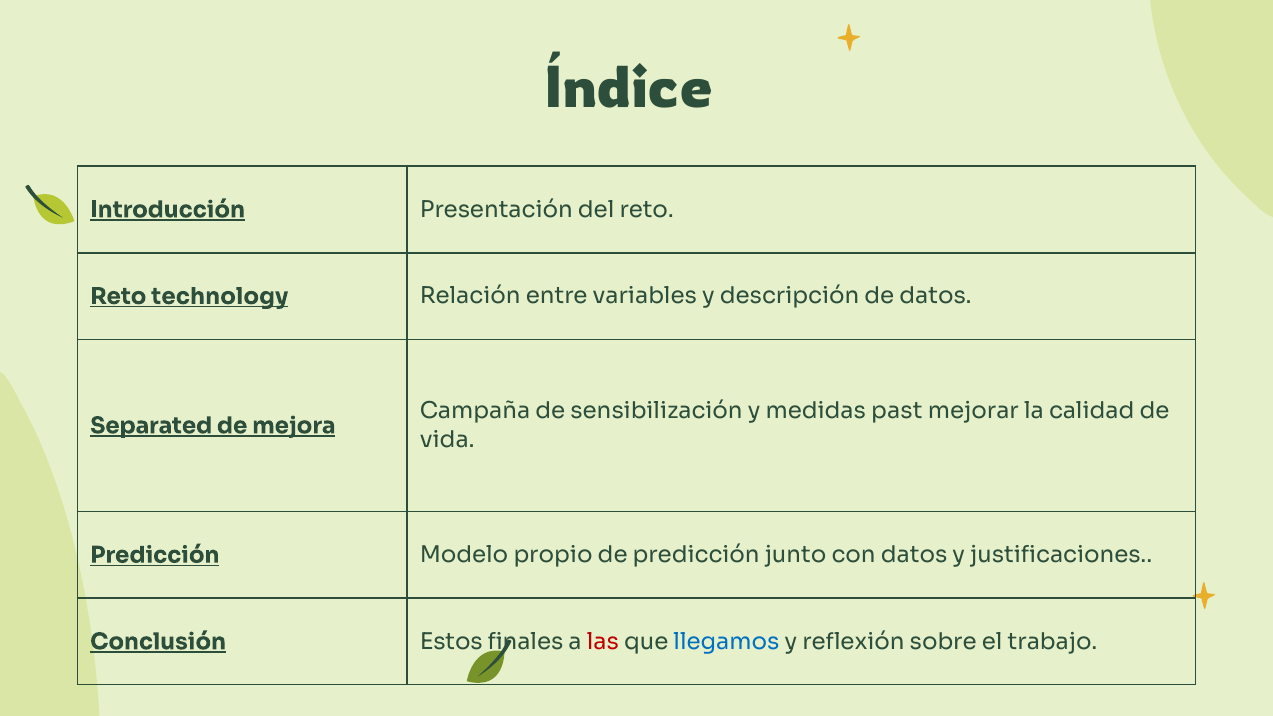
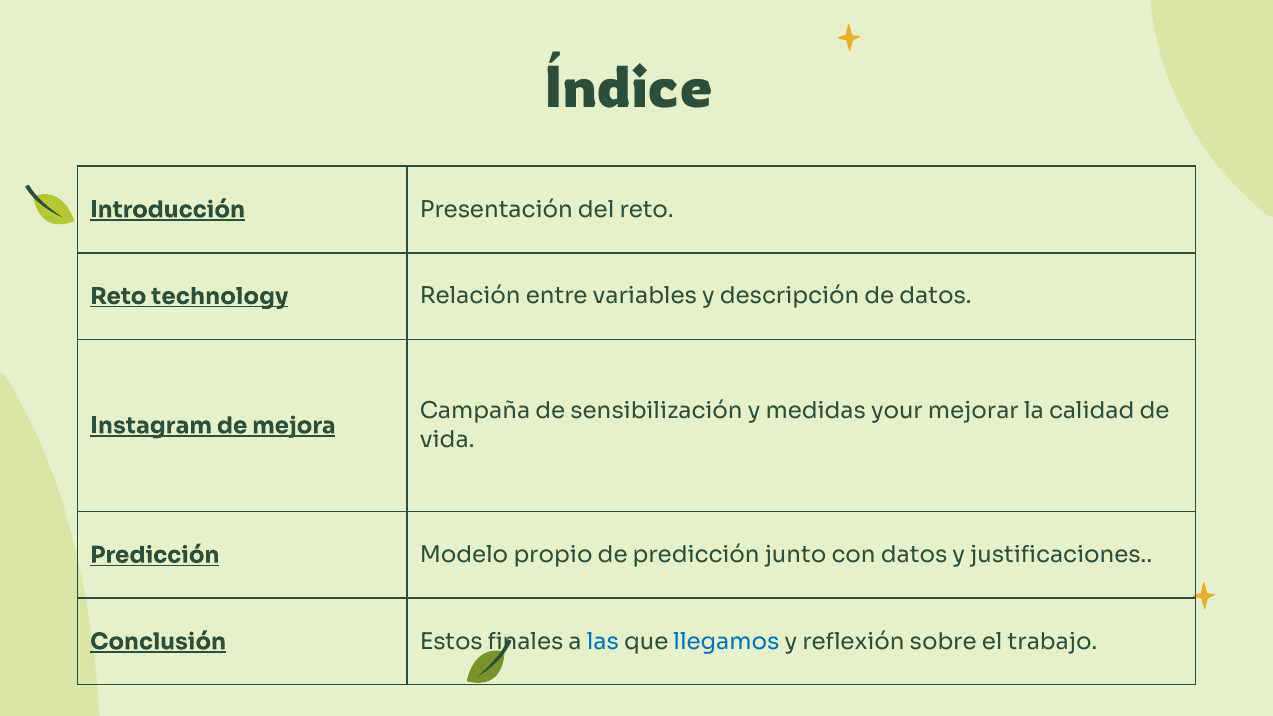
past: past -> your
Separated: Separated -> Instagram
las colour: red -> blue
